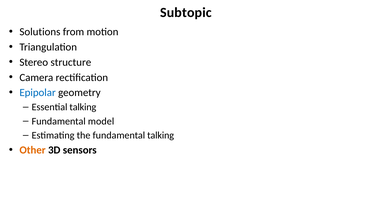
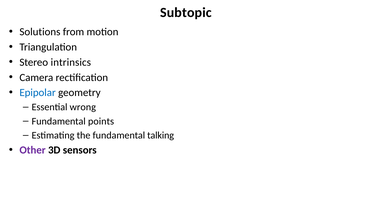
structure: structure -> intrinsics
Essential talking: talking -> wrong
model: model -> points
Other colour: orange -> purple
